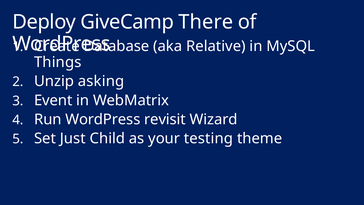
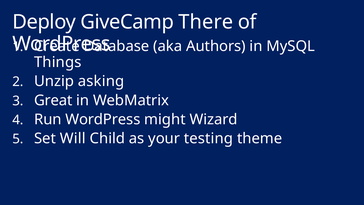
Relative: Relative -> Authors
Event: Event -> Great
revisit: revisit -> might
Just: Just -> Will
